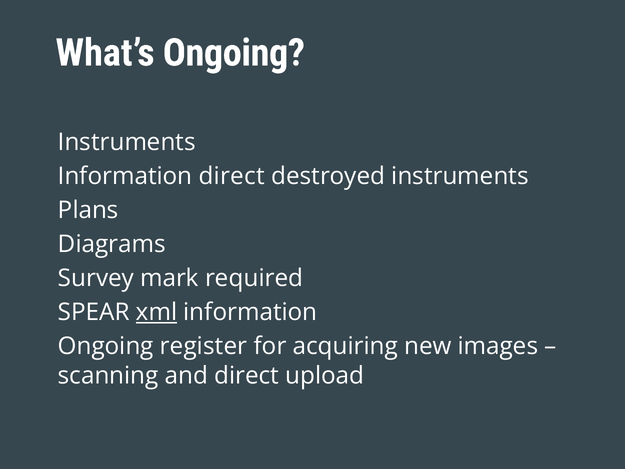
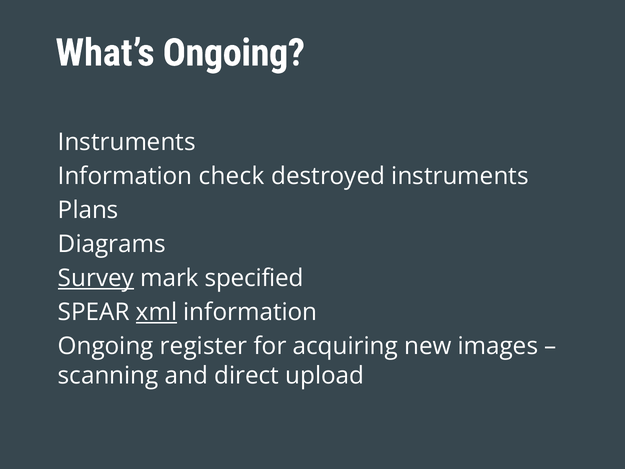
Information direct: direct -> check
Survey underline: none -> present
required: required -> specified
